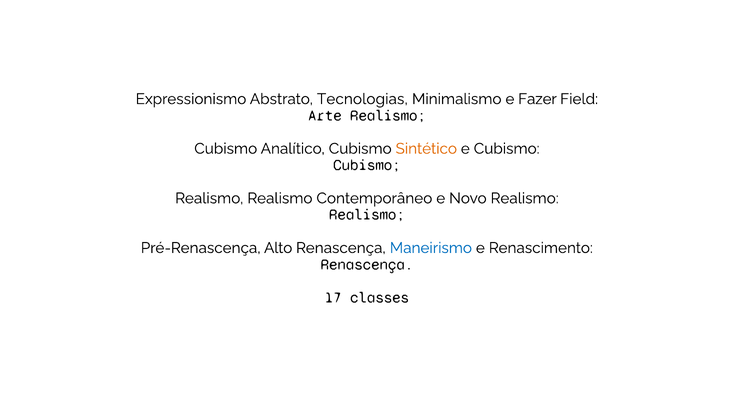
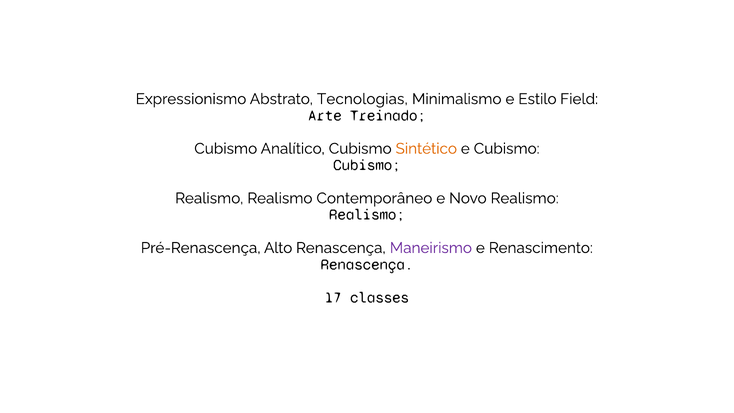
Fazer: Fazer -> Estilo
Arte Realismo: Realismo -> Treinado
Maneirismo colour: blue -> purple
